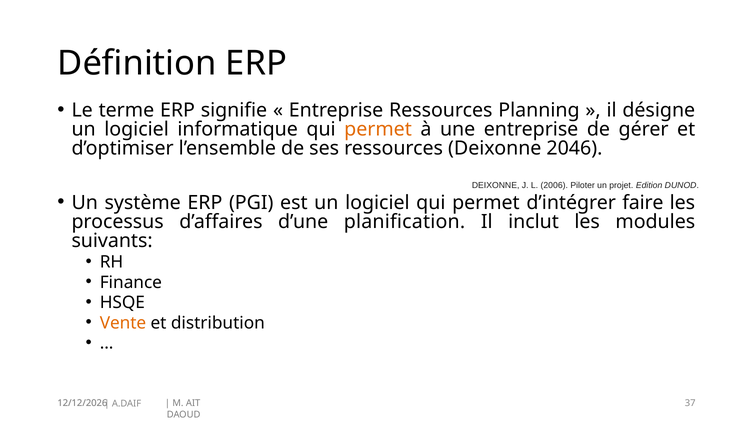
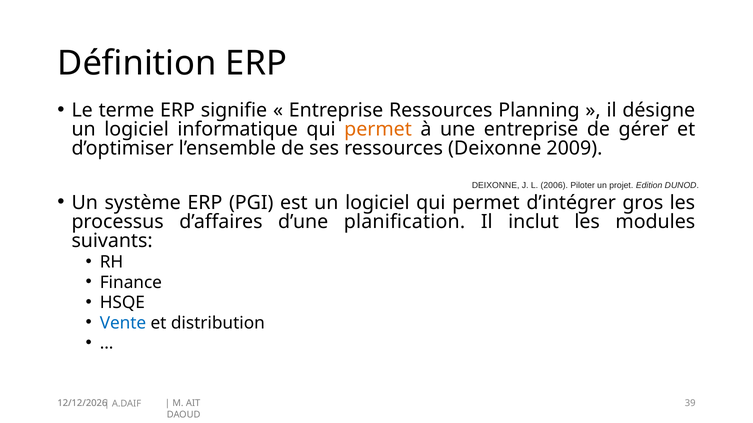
2046: 2046 -> 2009
faire: faire -> gros
Vente colour: orange -> blue
37: 37 -> 39
